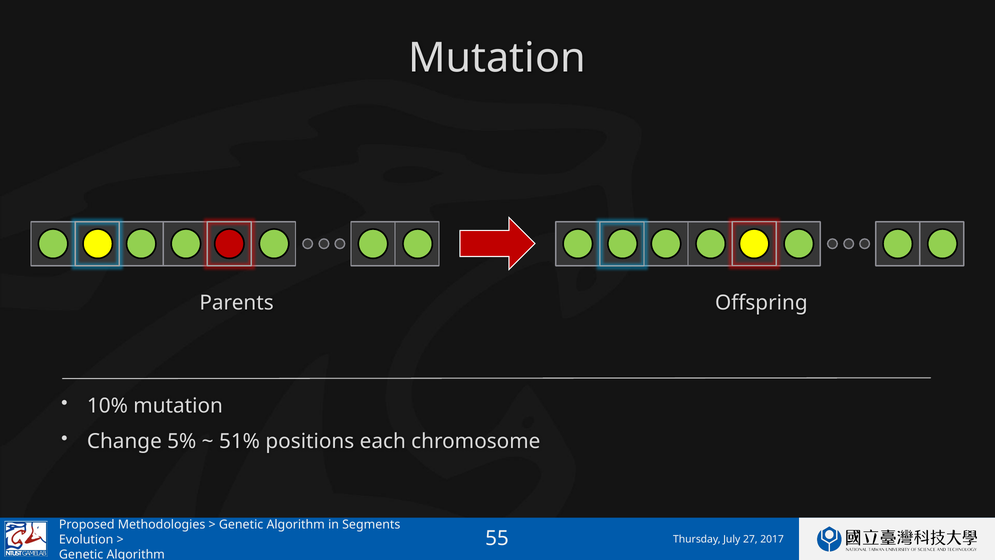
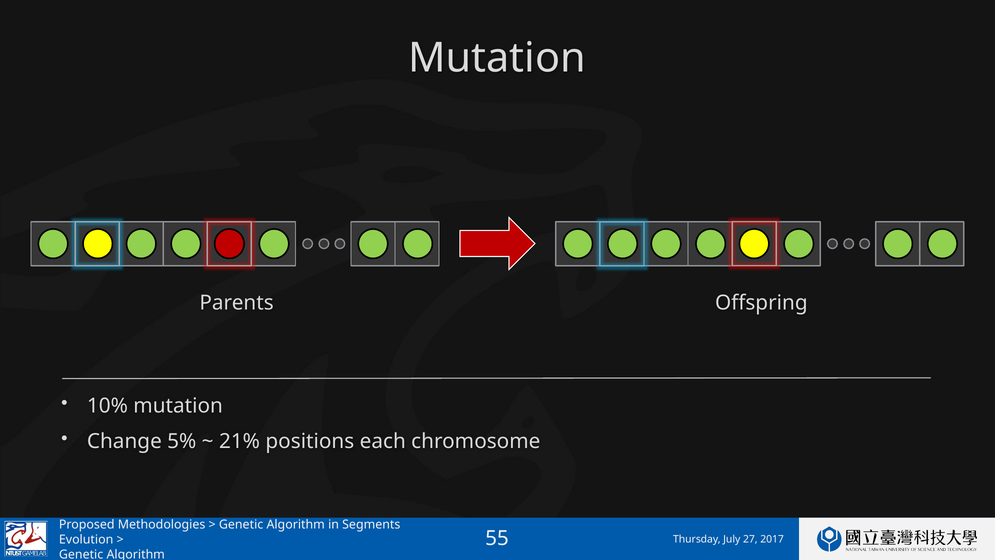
51%: 51% -> 21%
